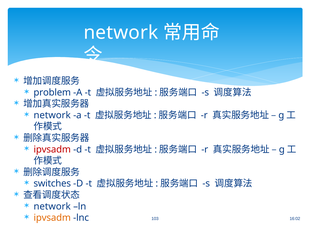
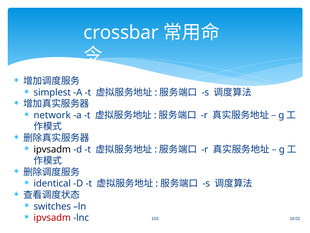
network at (121, 33): network -> crossbar
problem: problem -> simplest
ipvsadm at (52, 149) colour: red -> black
switches: switches -> identical
network at (52, 206): network -> switches
ipvsadm at (52, 217) colour: orange -> red
